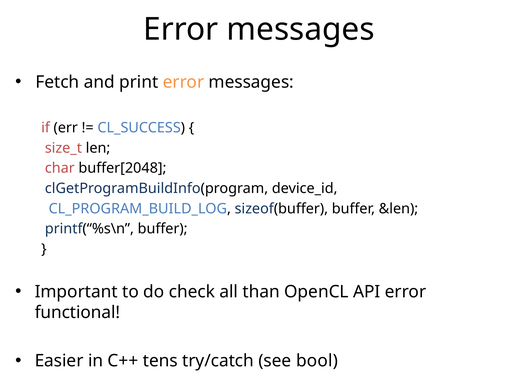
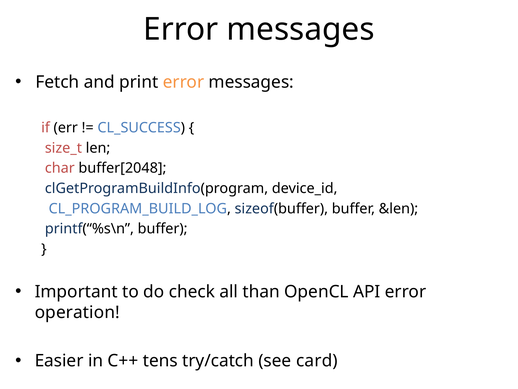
functional: functional -> operation
bool: bool -> card
